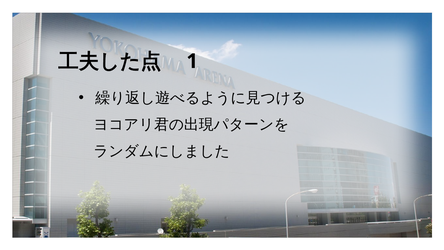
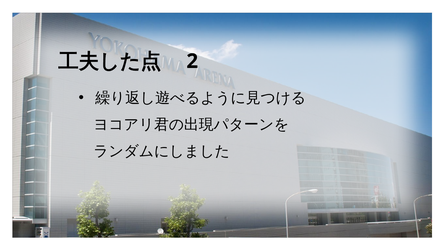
1: 1 -> 2
